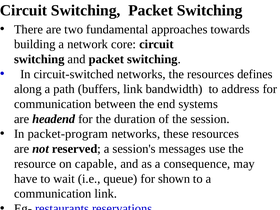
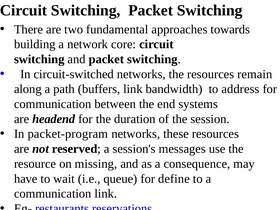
defines: defines -> remain
capable: capable -> missing
shown: shown -> define
